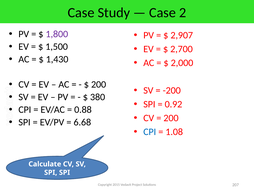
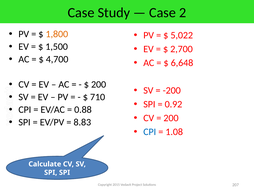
1,800 colour: purple -> orange
2,907: 2,907 -> 5,022
1,430: 1,430 -> 4,700
2,000: 2,000 -> 6,648
380: 380 -> 710
6.68: 6.68 -> 8.83
